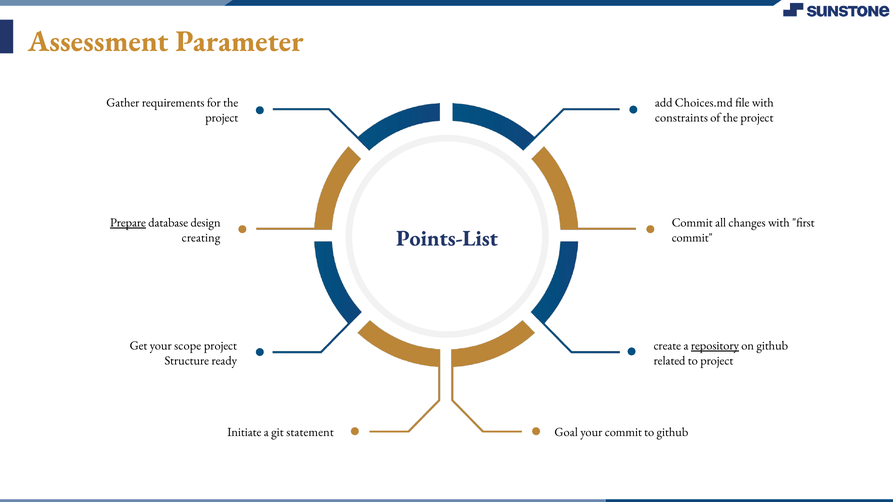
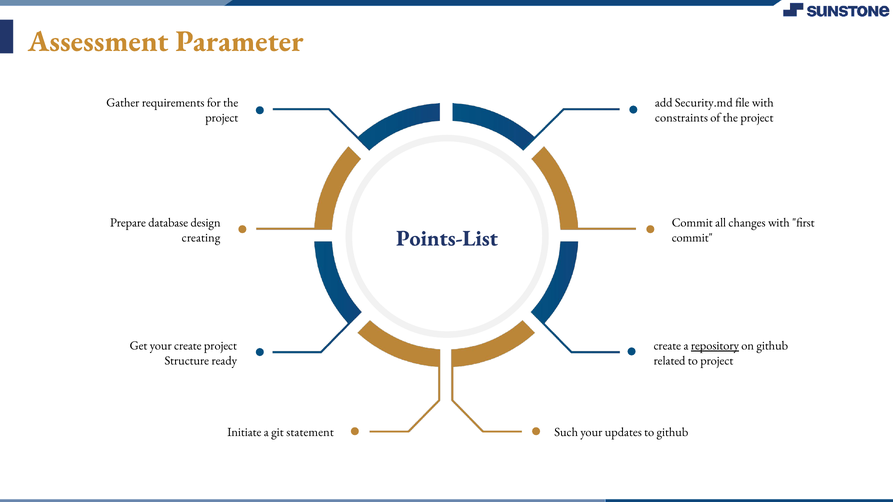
Choices.md: Choices.md -> Security.md
Prepare underline: present -> none
your scope: scope -> create
Goal: Goal -> Such
your commit: commit -> updates
